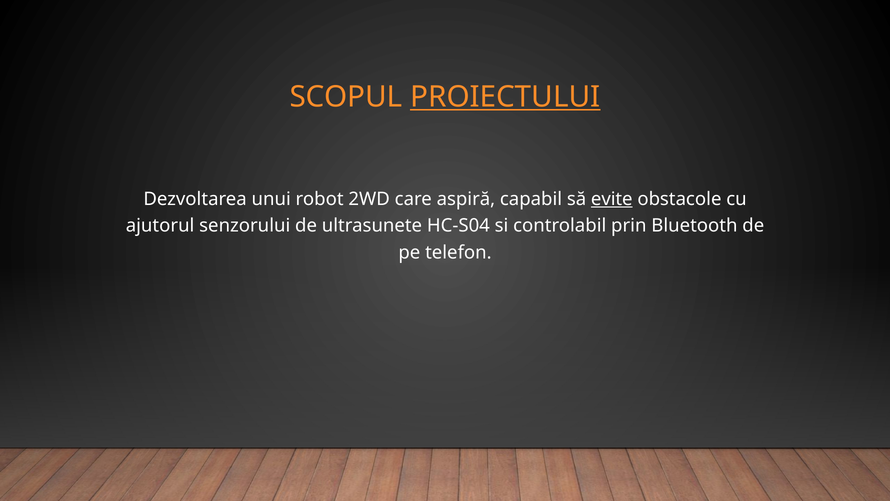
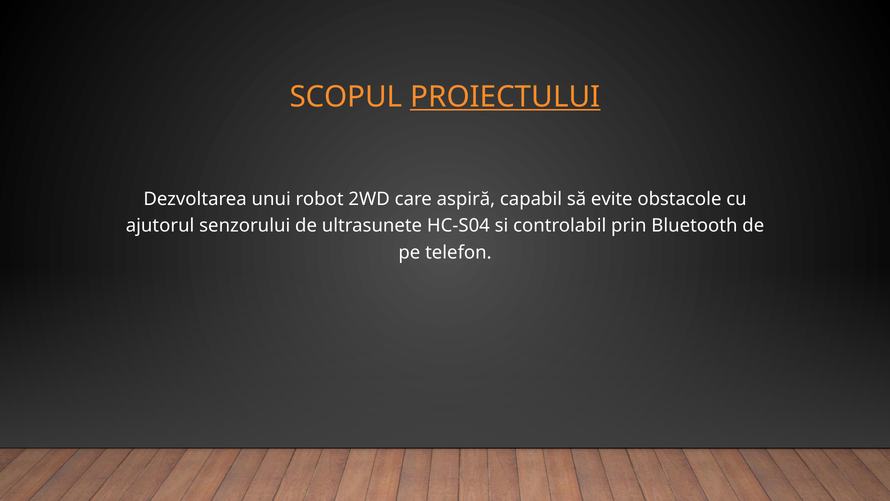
evite underline: present -> none
